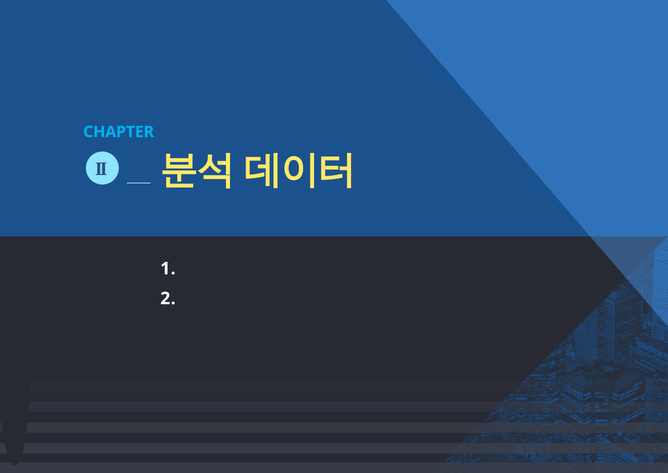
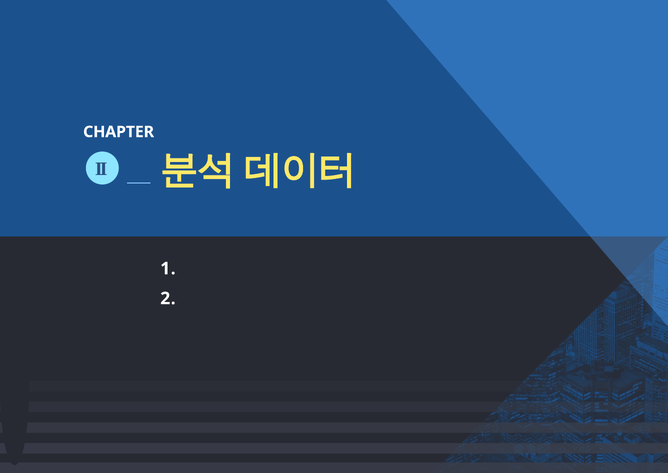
CHAPTER colour: light blue -> white
